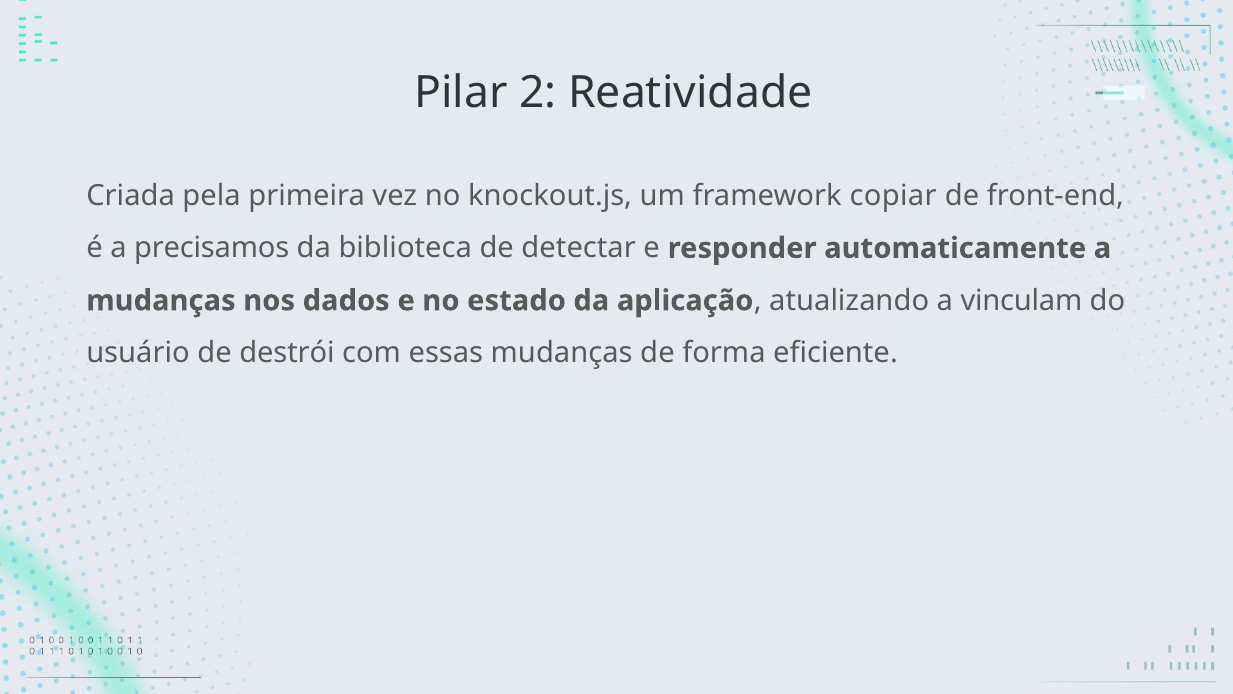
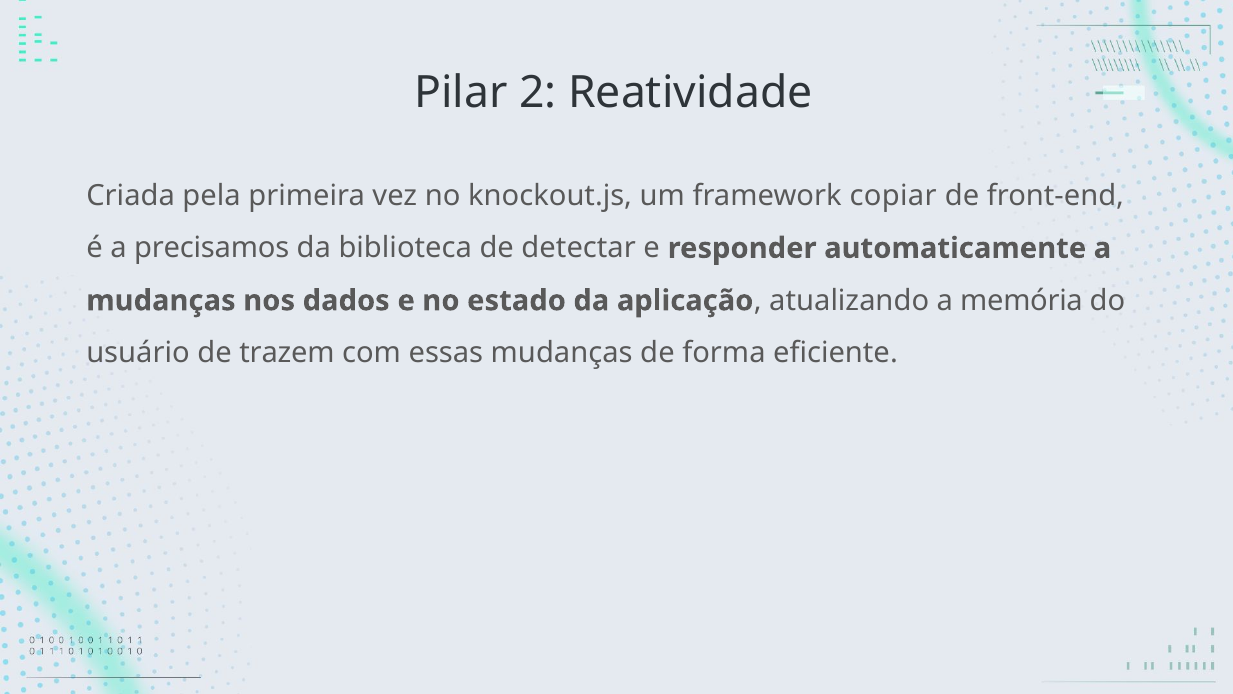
vinculam: vinculam -> memória
destrói: destrói -> trazem
